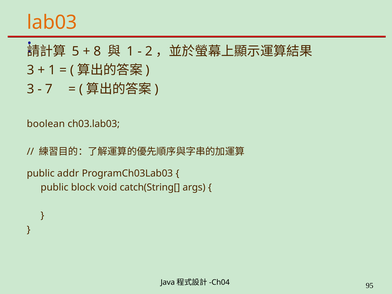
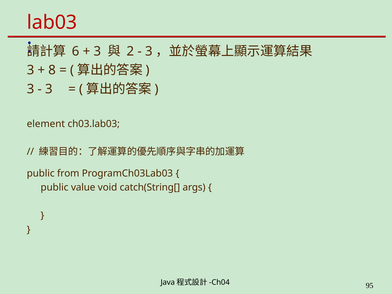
lab03 colour: orange -> red
5: 5 -> 6
8 at (97, 51): 8 -> 3
1 at (130, 51): 1 -> 2
2 at (149, 51): 2 -> 3
1 at (52, 70): 1 -> 8
7 at (49, 89): 7 -> 3
boolean: boolean -> element
addr: addr -> from
block: block -> value
